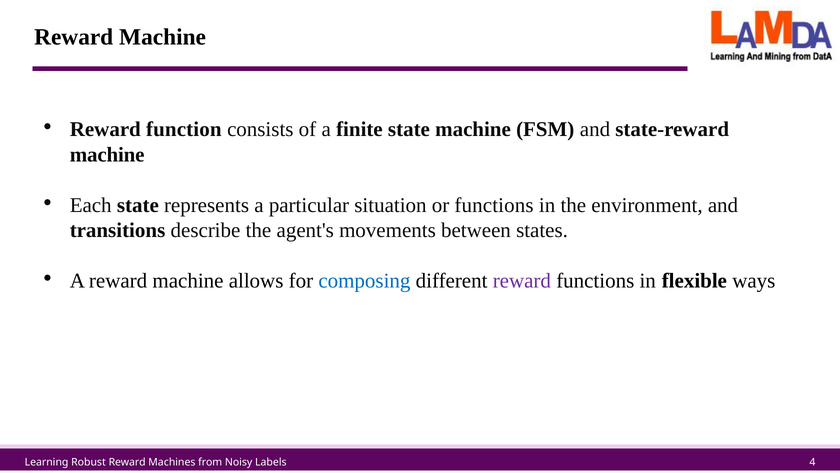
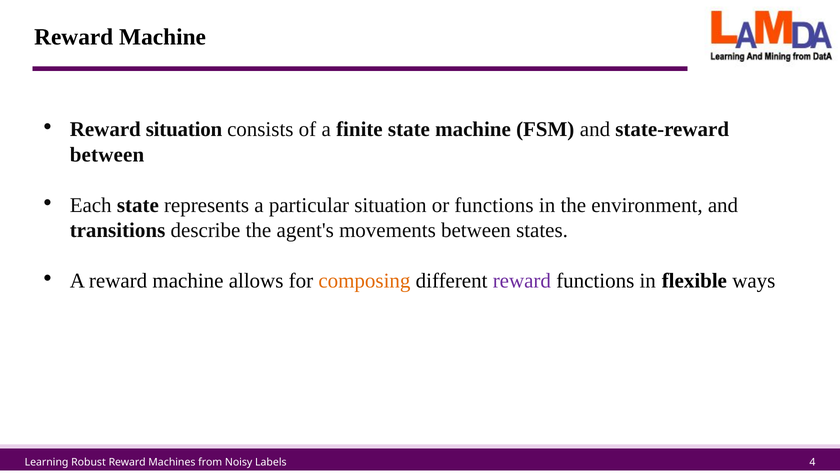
Reward function: function -> situation
machine at (107, 154): machine -> between
composing colour: blue -> orange
